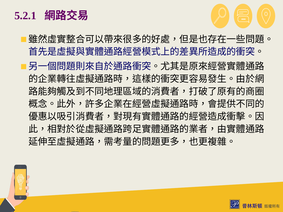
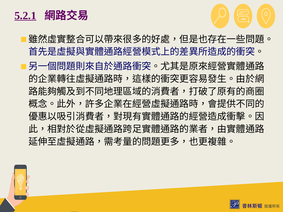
5.2.1 underline: none -> present
